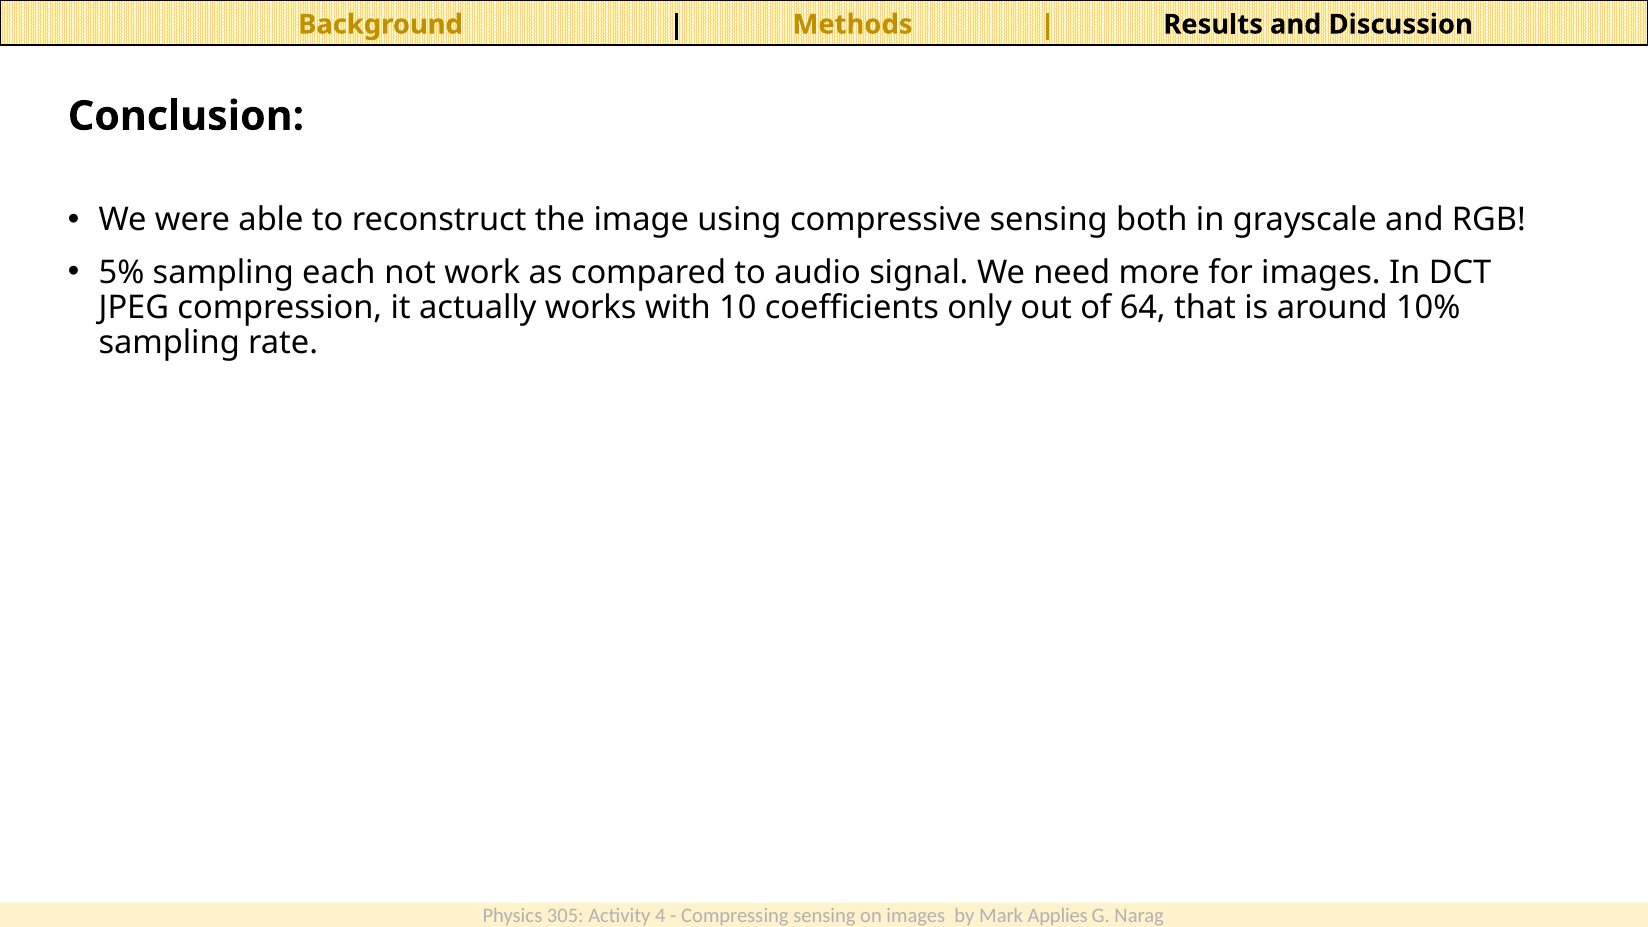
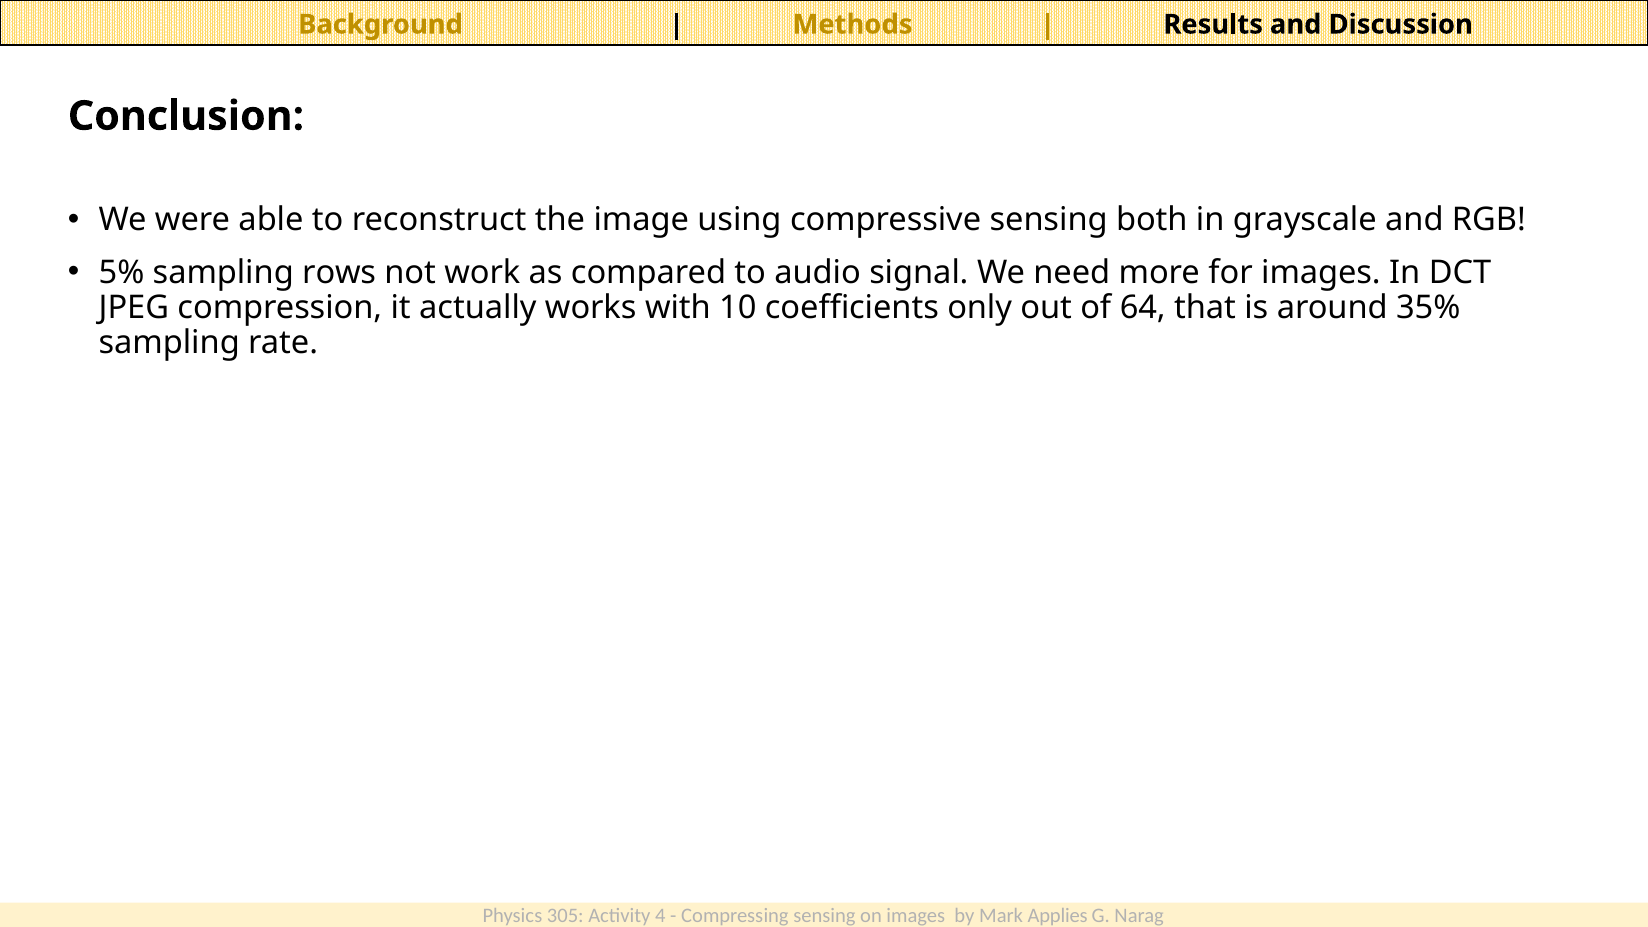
each: each -> rows
10%: 10% -> 35%
